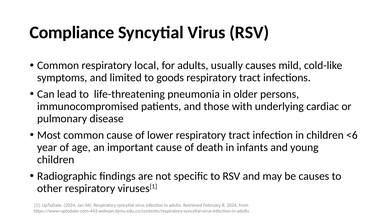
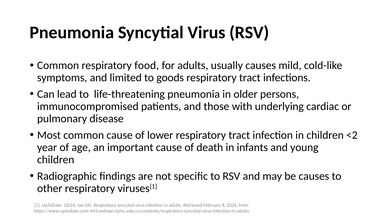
Compliance at (72, 33): Compliance -> Pneumonia
local: local -> food
<6: <6 -> <2
